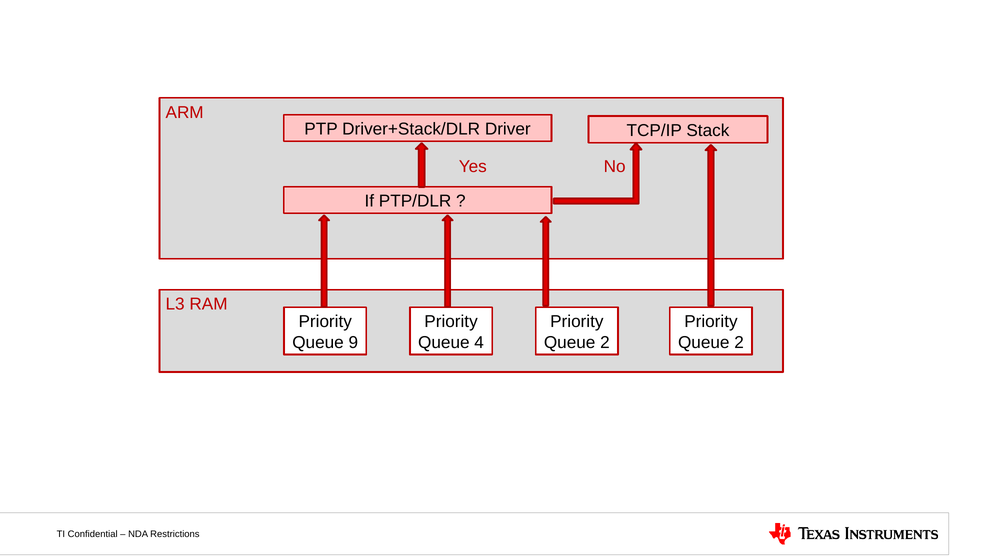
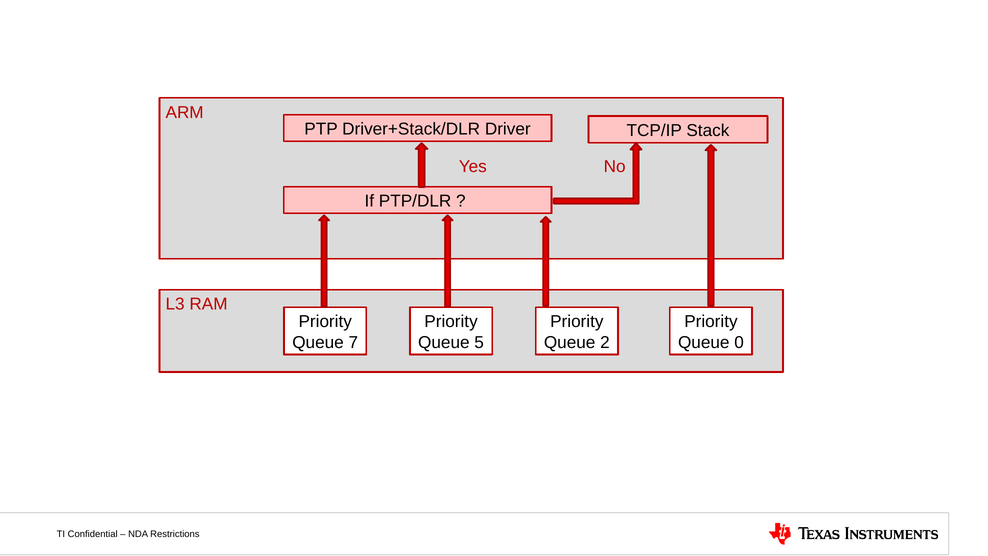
9: 9 -> 7
4: 4 -> 5
2 at (739, 342): 2 -> 0
